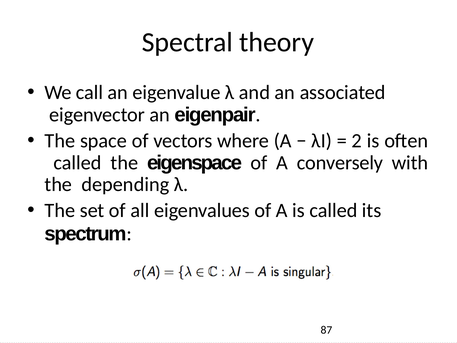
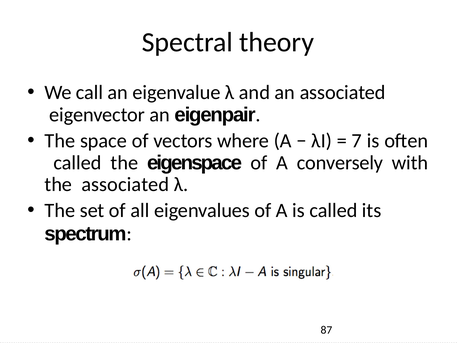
2: 2 -> 7
the depending: depending -> associated
